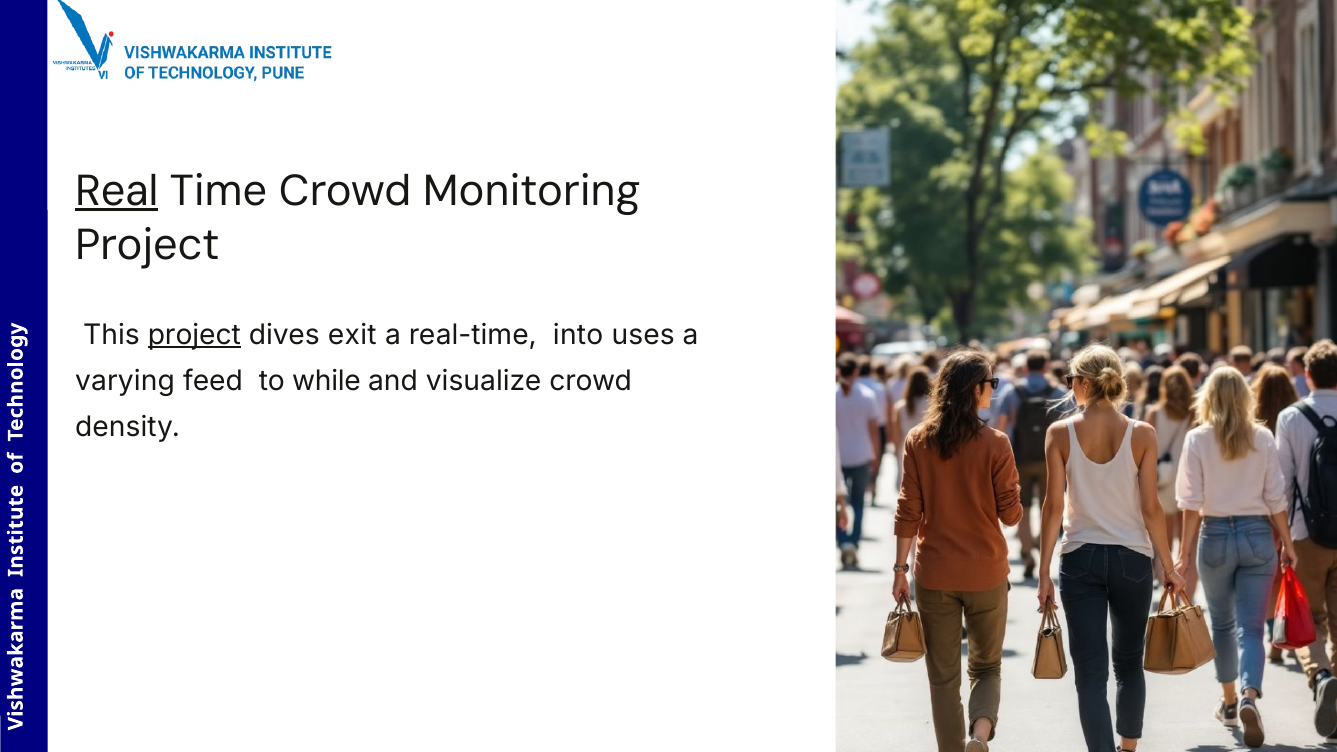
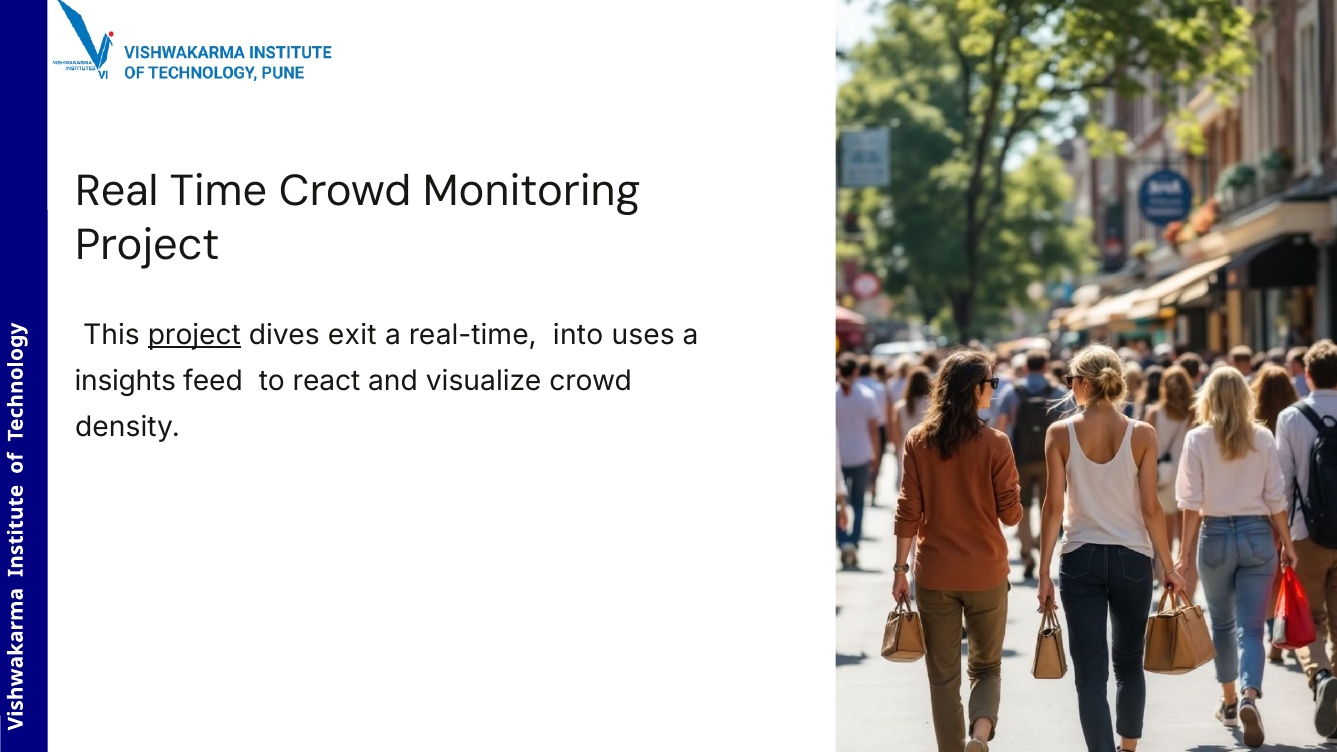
Real underline: present -> none
varying: varying -> insights
while: while -> react
